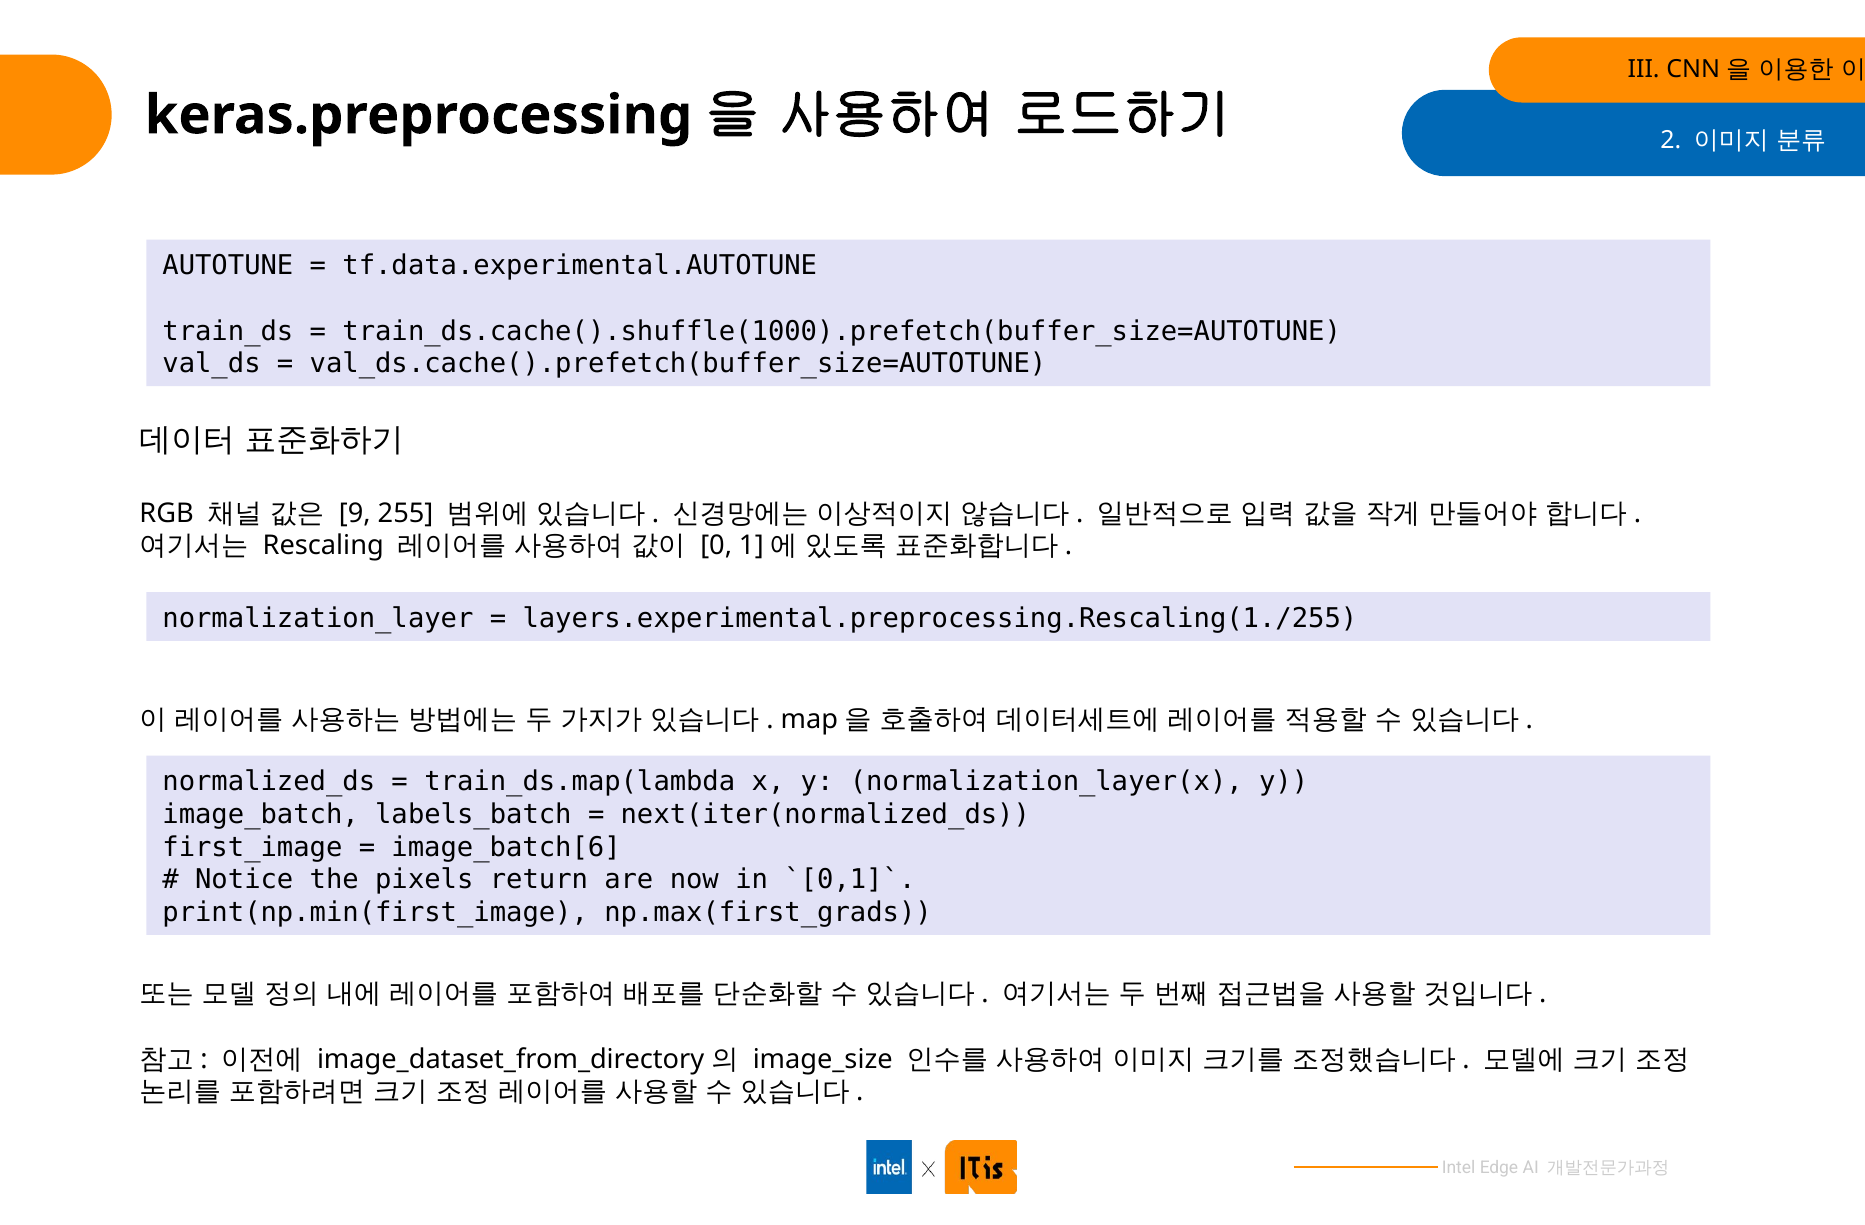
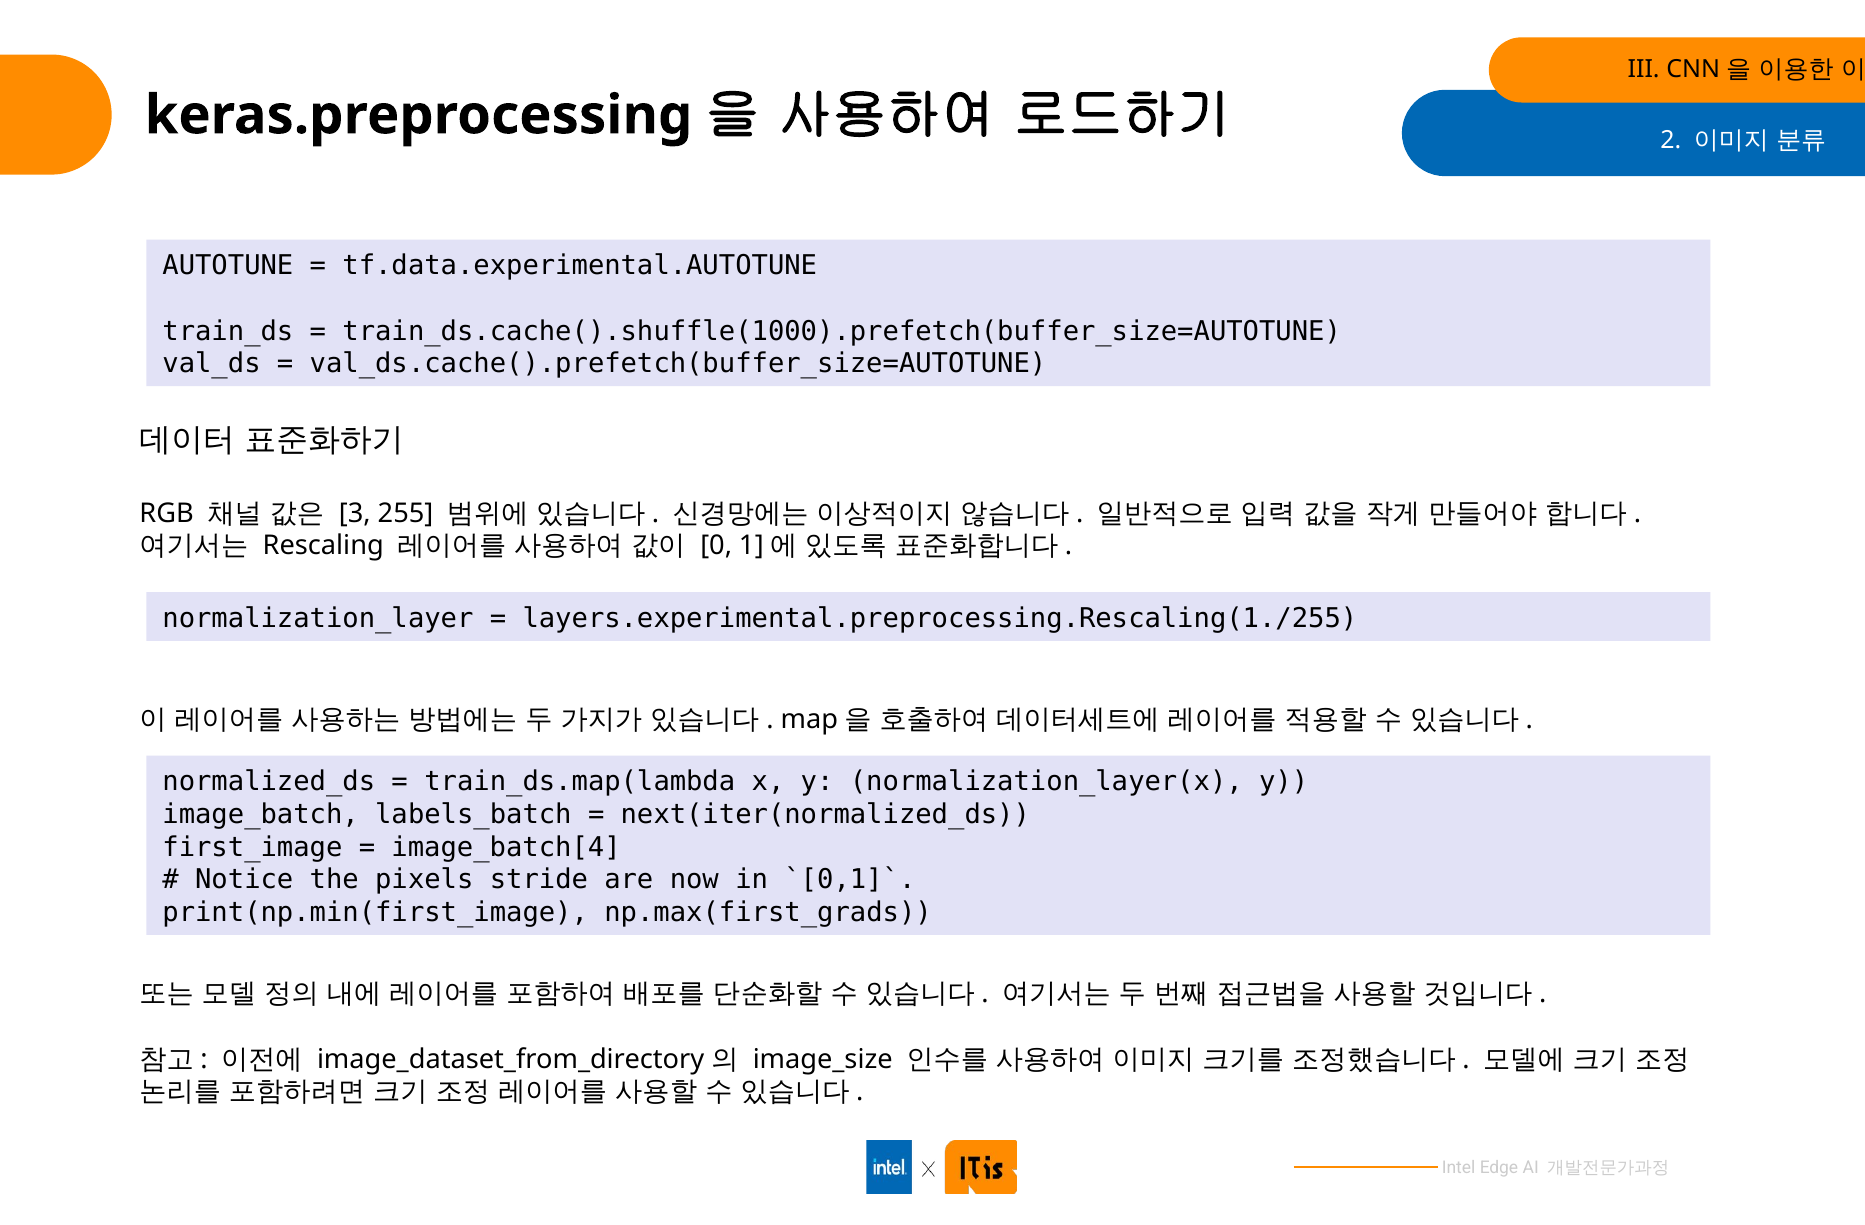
9: 9 -> 3
image_batch[6: image_batch[6 -> image_batch[4
return: return -> stride
